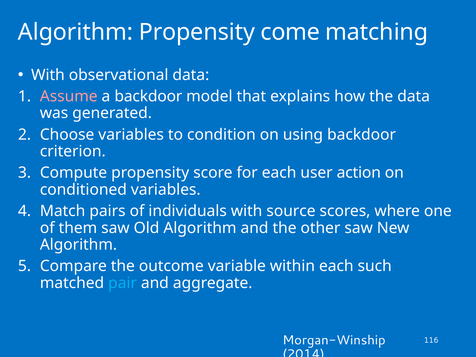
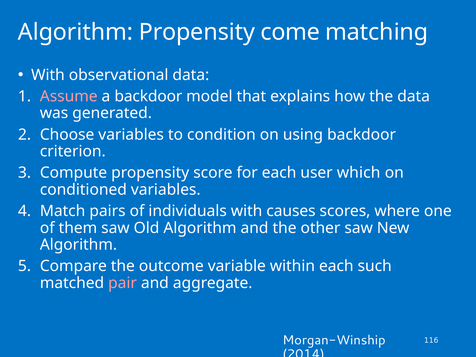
action: action -> which
source: source -> causes
pair colour: light blue -> pink
